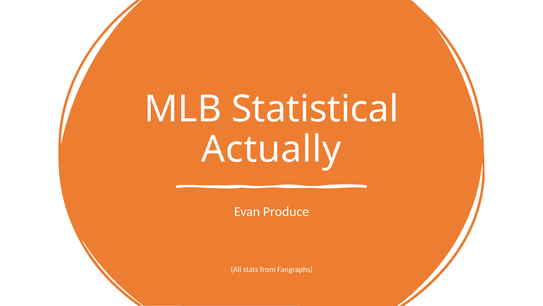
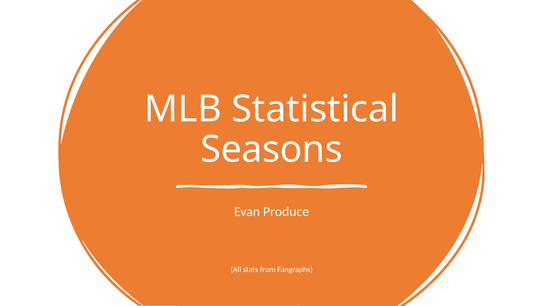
Actually: Actually -> Seasons
